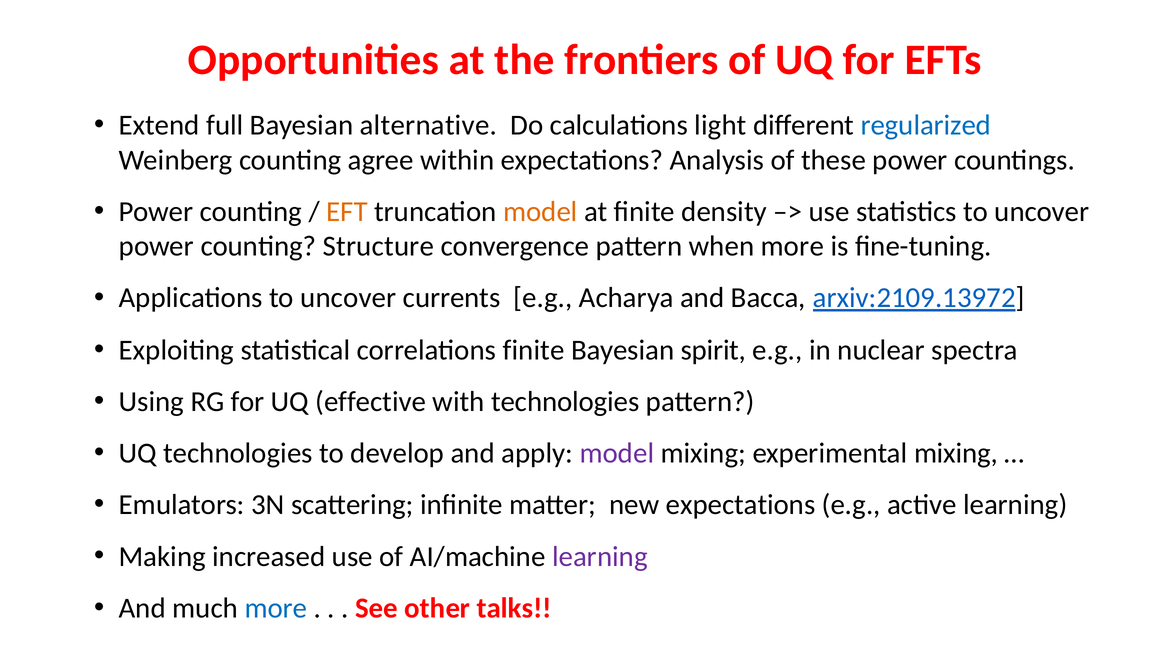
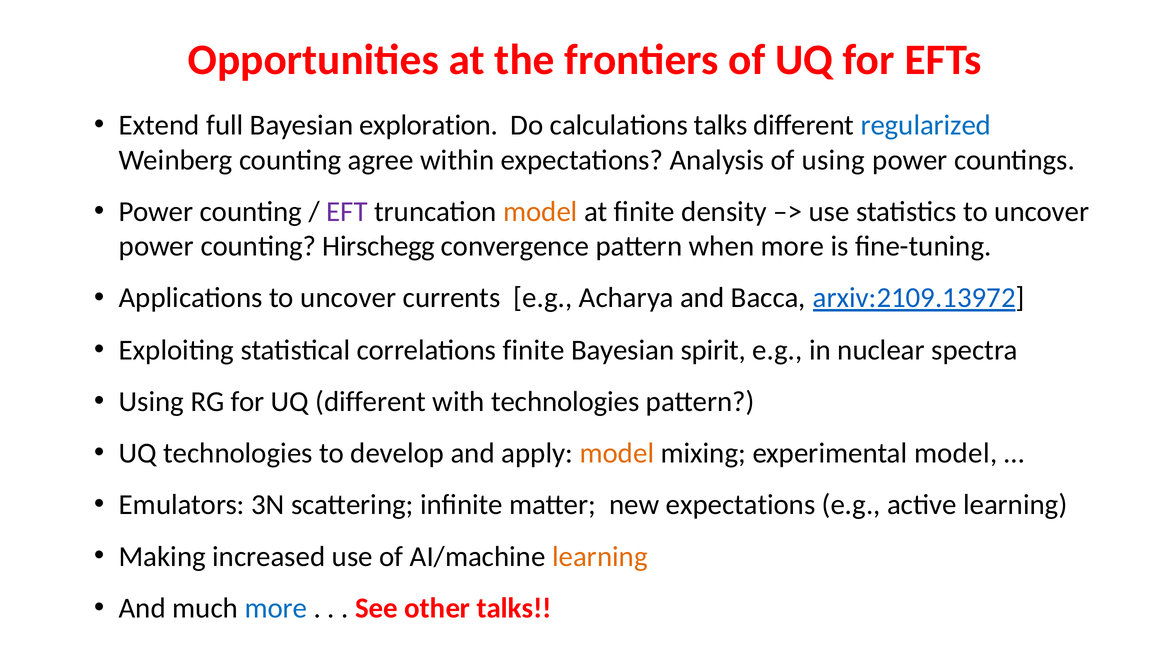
alternative: alternative -> exploration
calculations light: light -> talks
of these: these -> using
EFT colour: orange -> purple
Structure: Structure -> Hirschegg
UQ effective: effective -> different
model at (617, 453) colour: purple -> orange
experimental mixing: mixing -> model
learning at (600, 556) colour: purple -> orange
